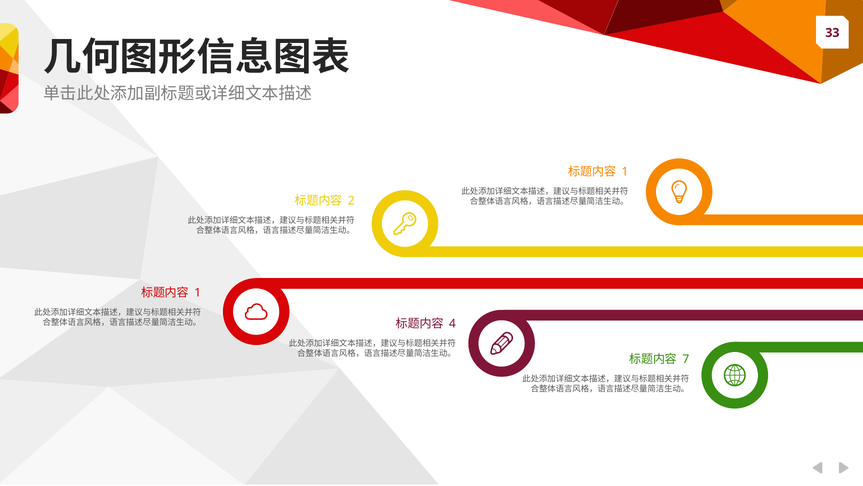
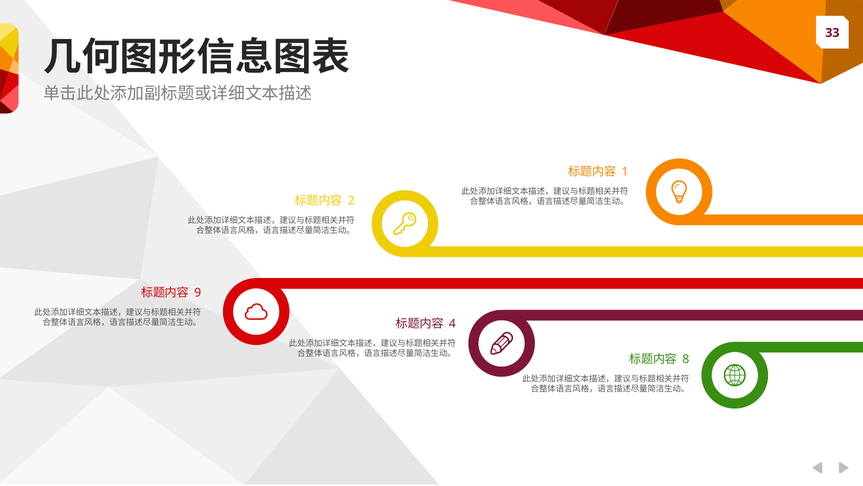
1 at (198, 293): 1 -> 9
7: 7 -> 8
